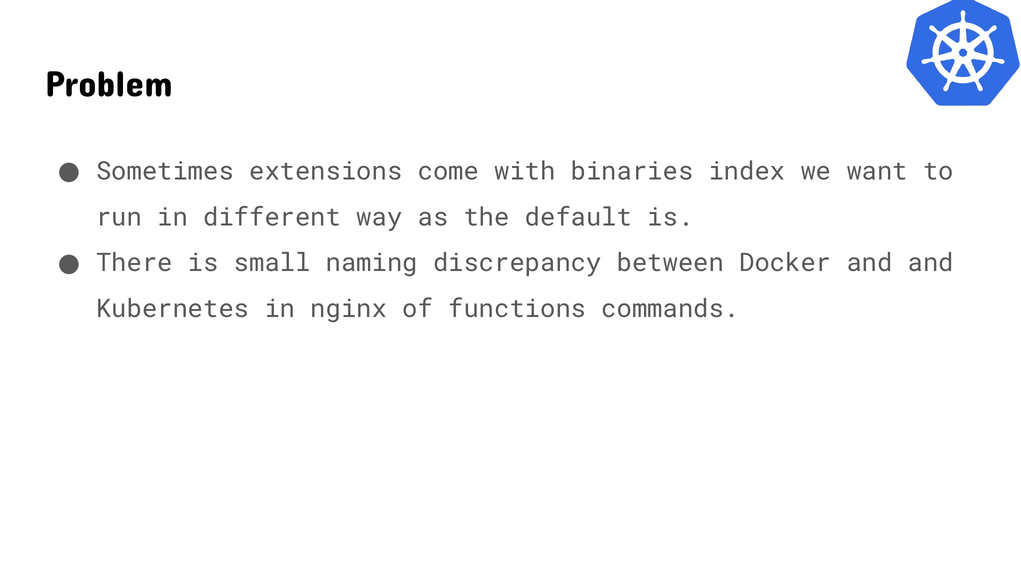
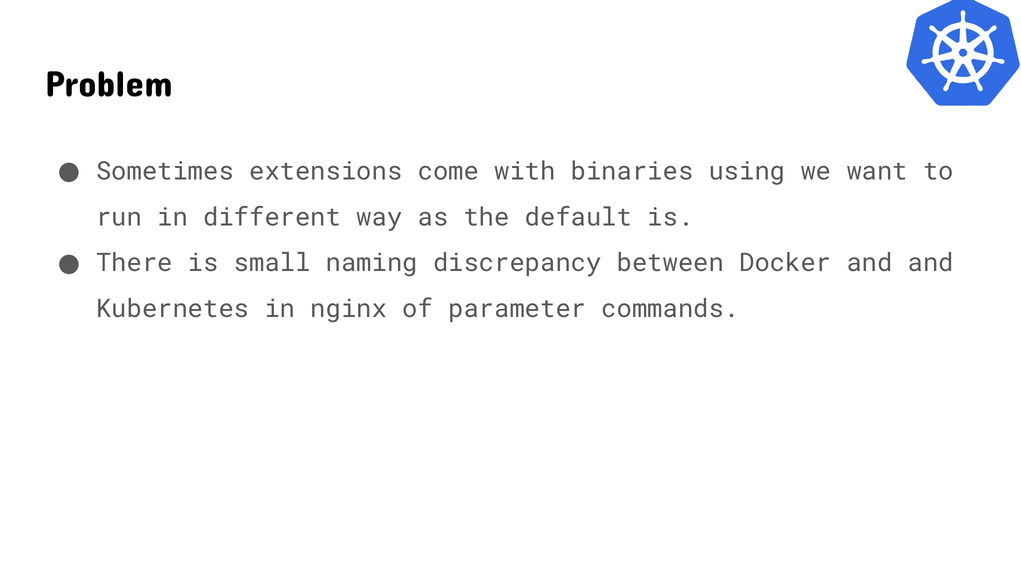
index: index -> using
functions: functions -> parameter
